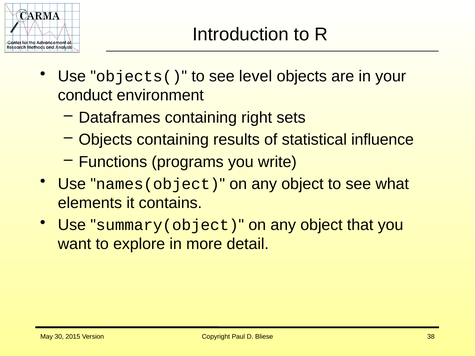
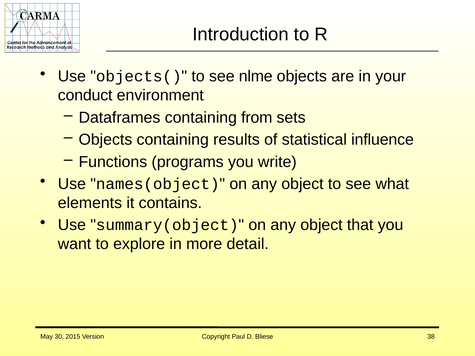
level: level -> nlme
right: right -> from
